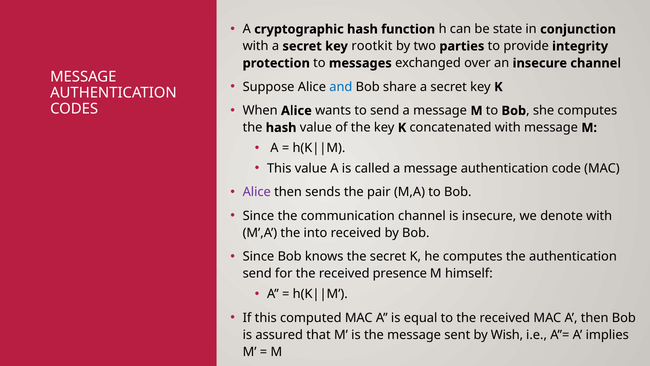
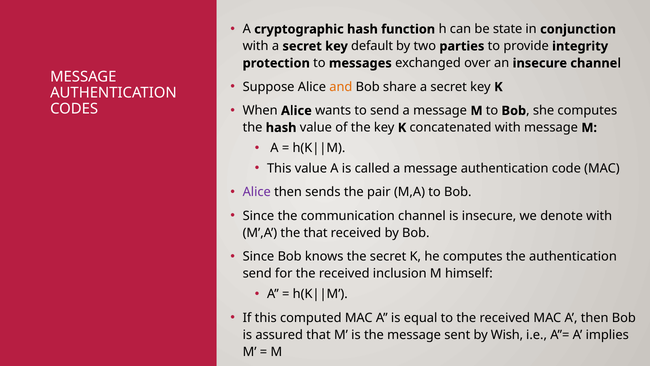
rootkit: rootkit -> default
and colour: blue -> orange
the into: into -> that
presence: presence -> inclusion
